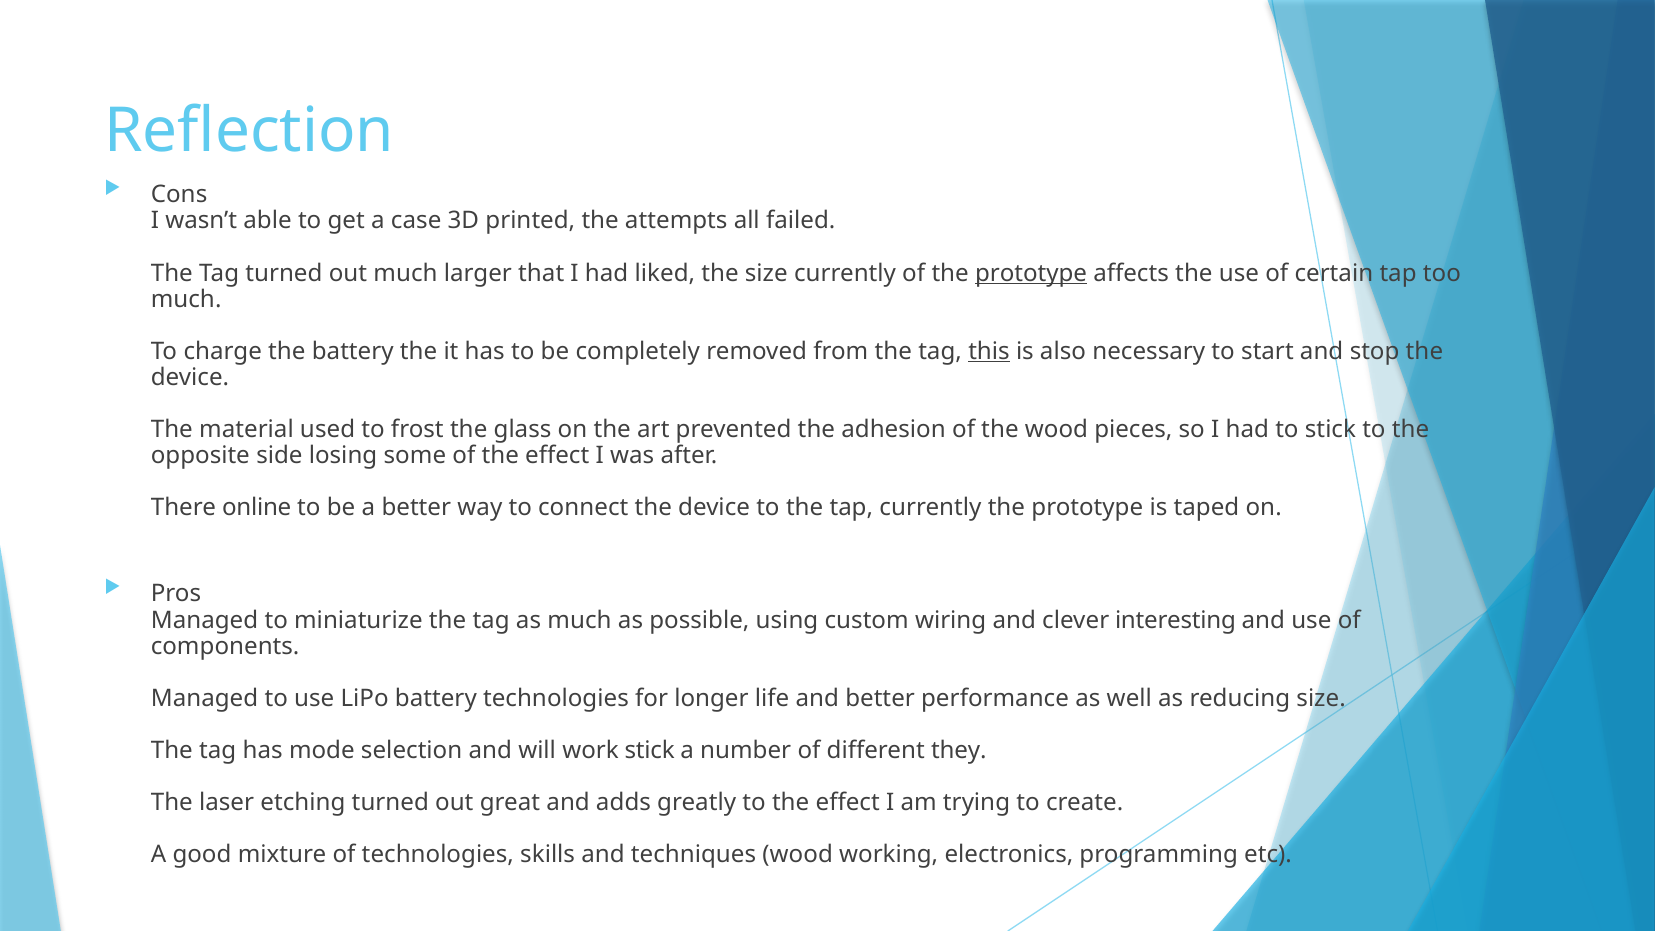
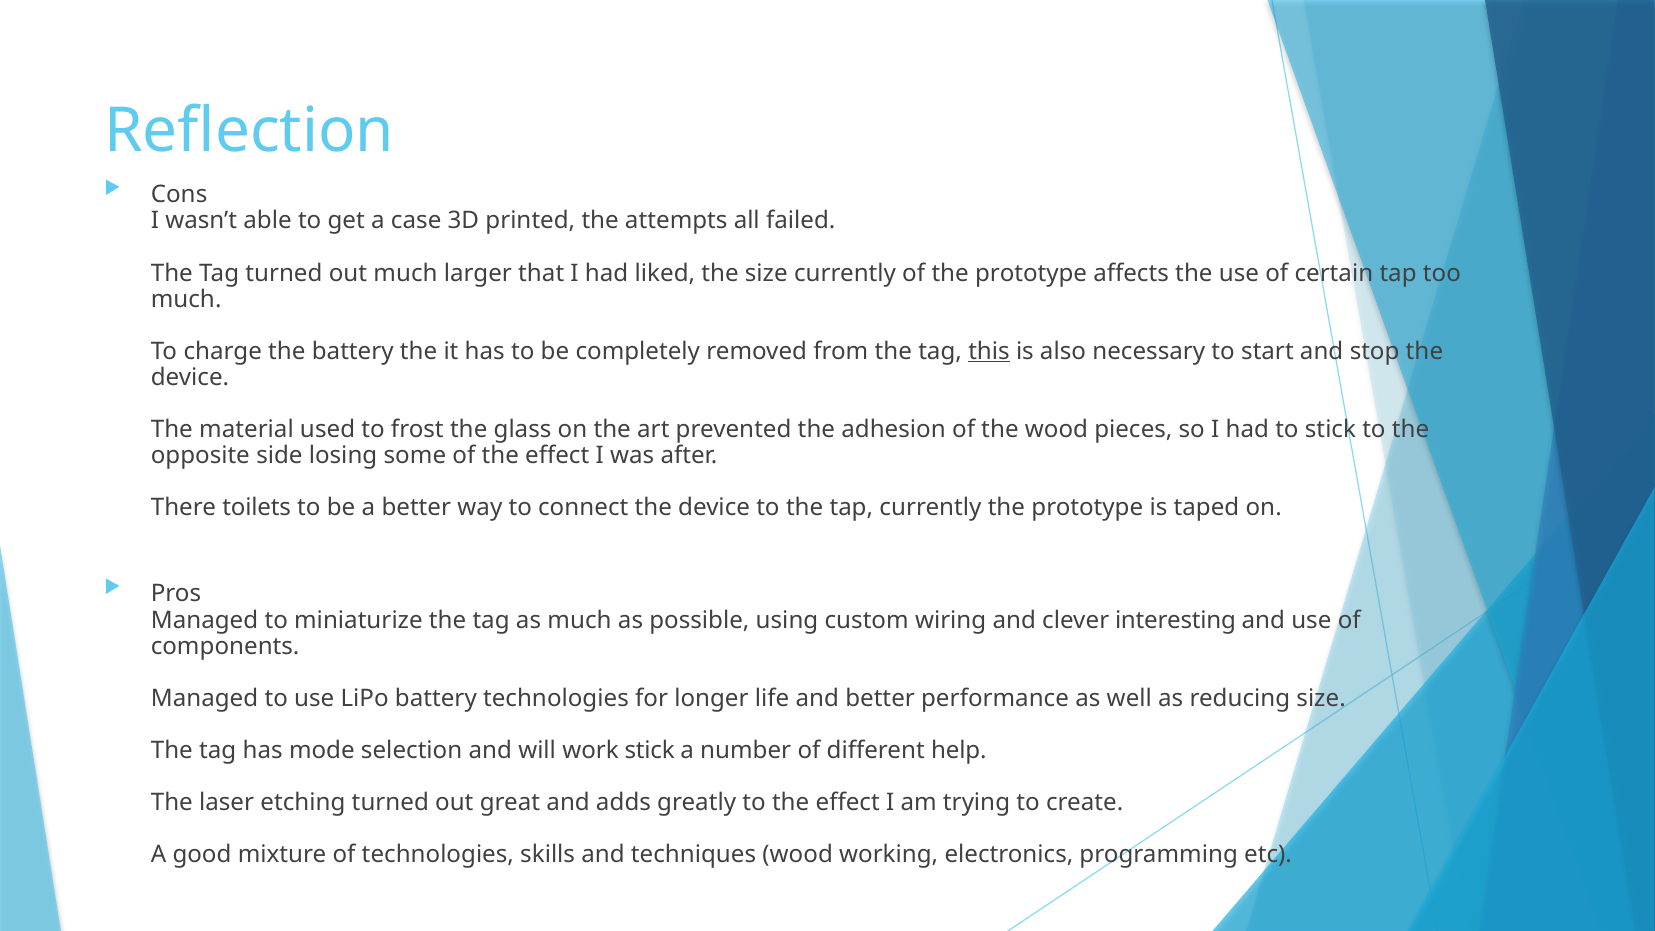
prototype at (1031, 273) underline: present -> none
online: online -> toilets
they: they -> help
